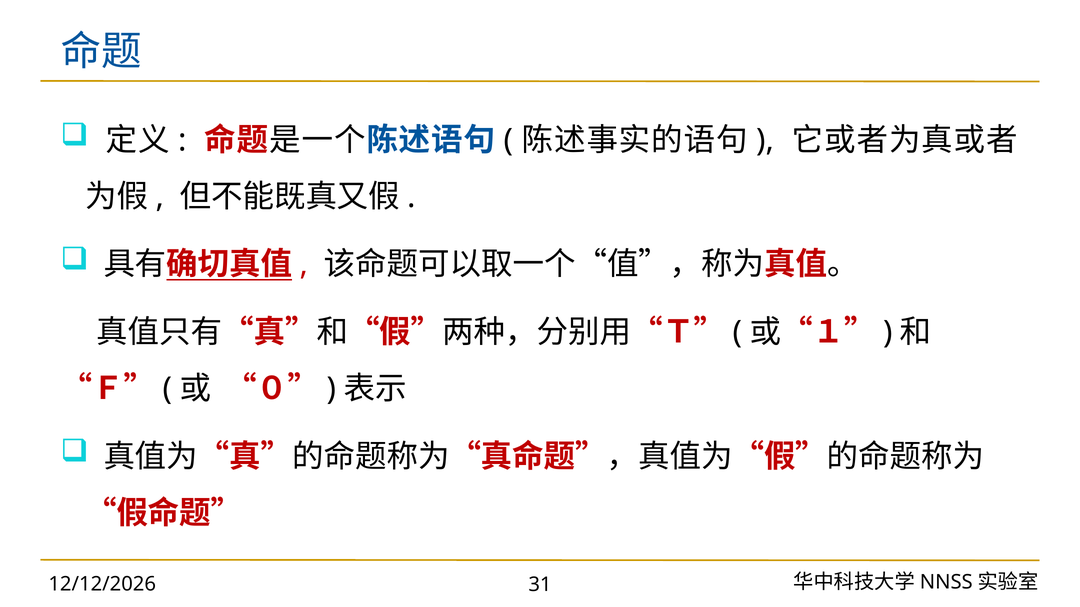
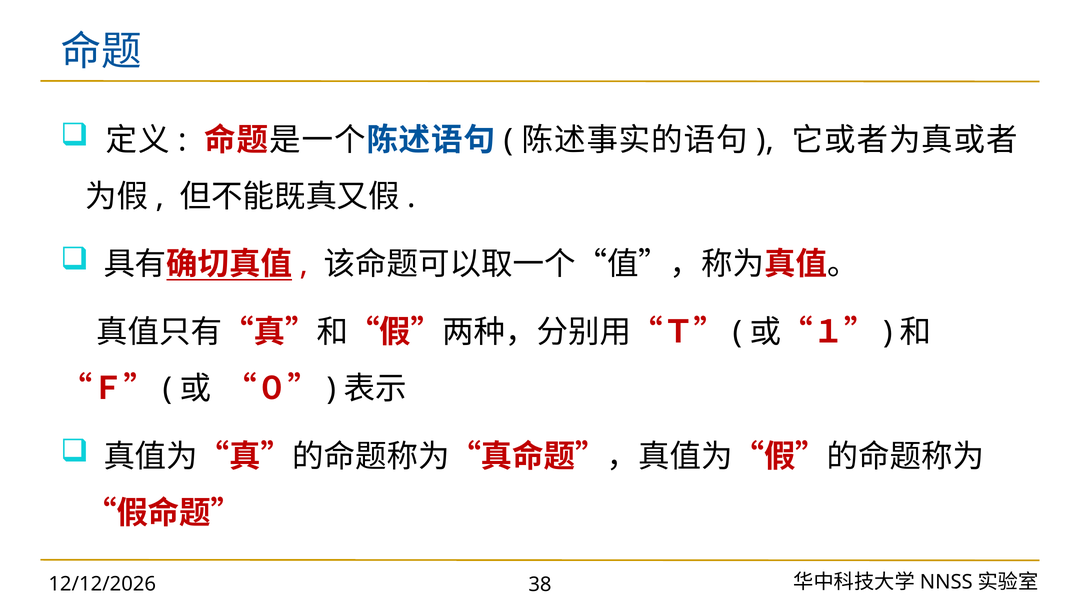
31: 31 -> 38
